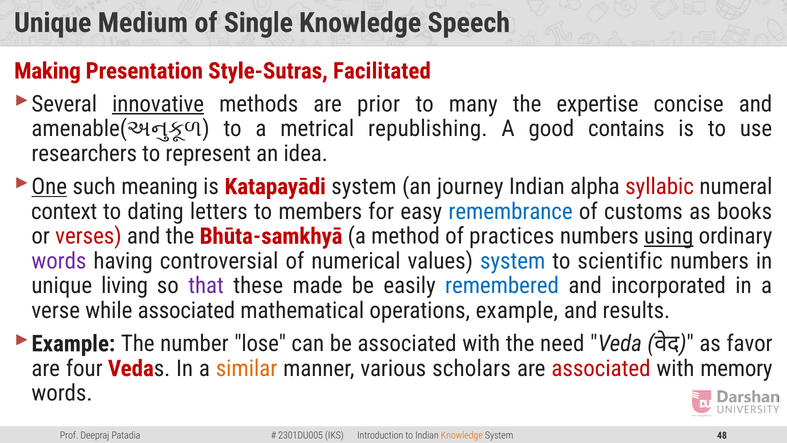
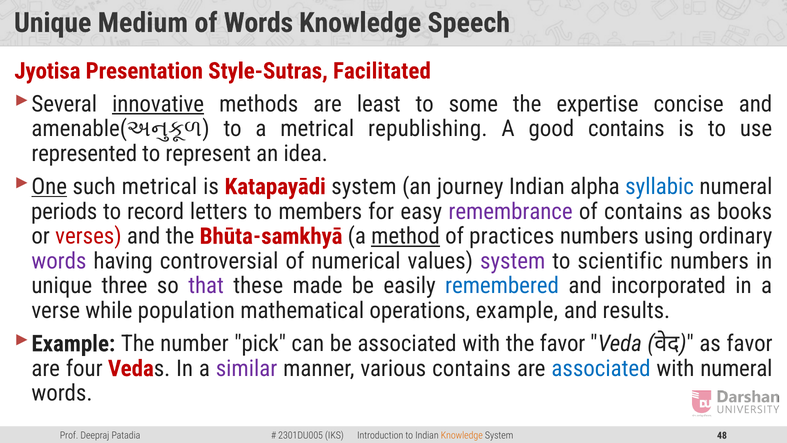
of Single: Single -> Words
Making: Making -> Jyotisa
prior: prior -> least
many: many -> some
researchers: researchers -> represented
such meaning: meaning -> metrical
syllabic colour: red -> blue
context: context -> periods
dating: dating -> record
remembrance colour: blue -> purple
of customs: customs -> contains
method underline: none -> present
using underline: present -> none
system at (513, 261) colour: blue -> purple
living: living -> three
while associated: associated -> population
lose: lose -> pick
the need: need -> favor
similar colour: orange -> purple
various scholars: scholars -> contains
associated at (601, 368) colour: red -> blue
with memory: memory -> numeral
